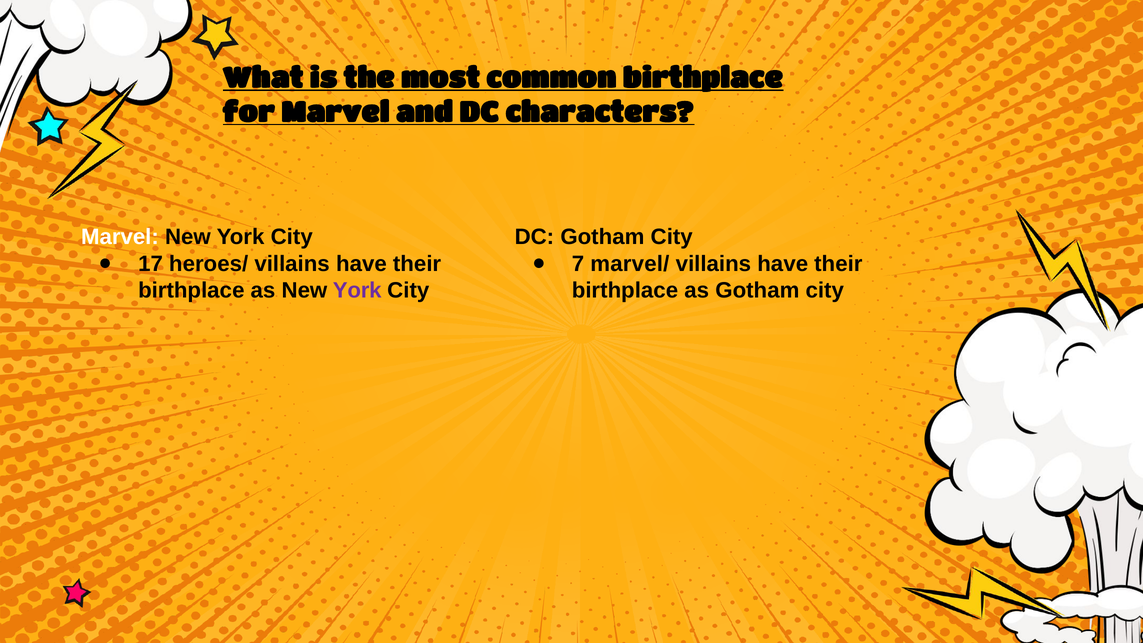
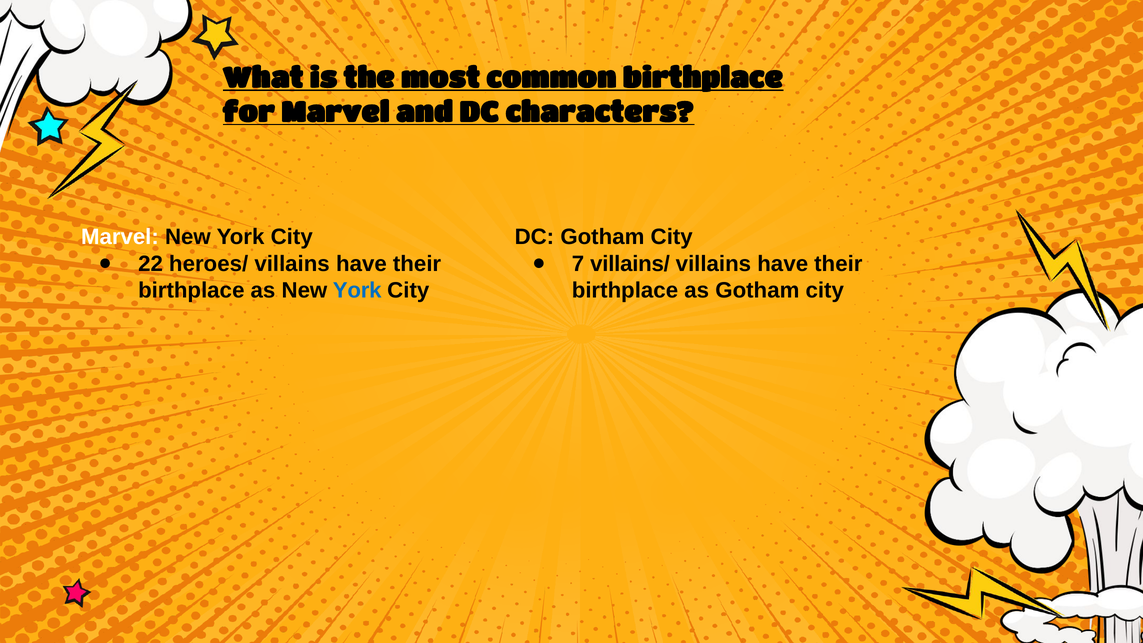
17: 17 -> 22
marvel/: marvel/ -> villains/
York at (357, 290) colour: purple -> blue
